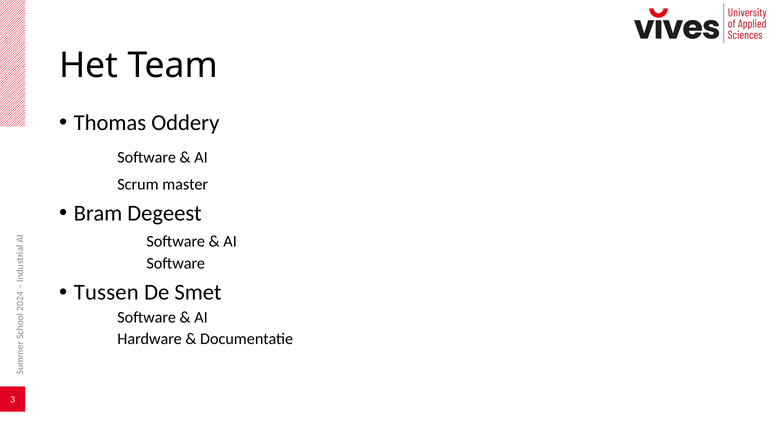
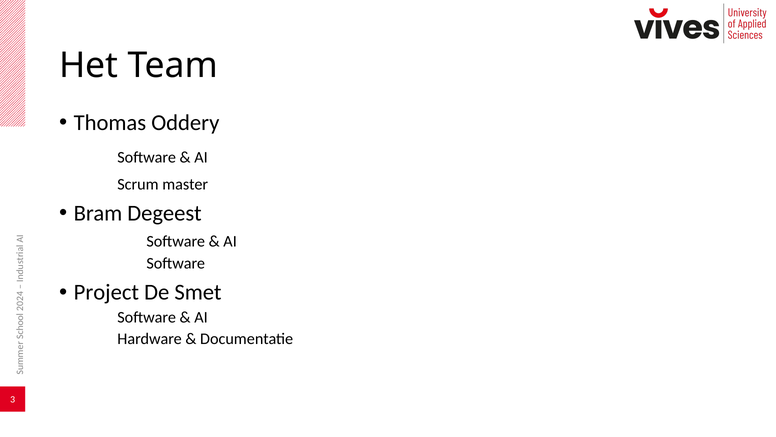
Tussen: Tussen -> Project
